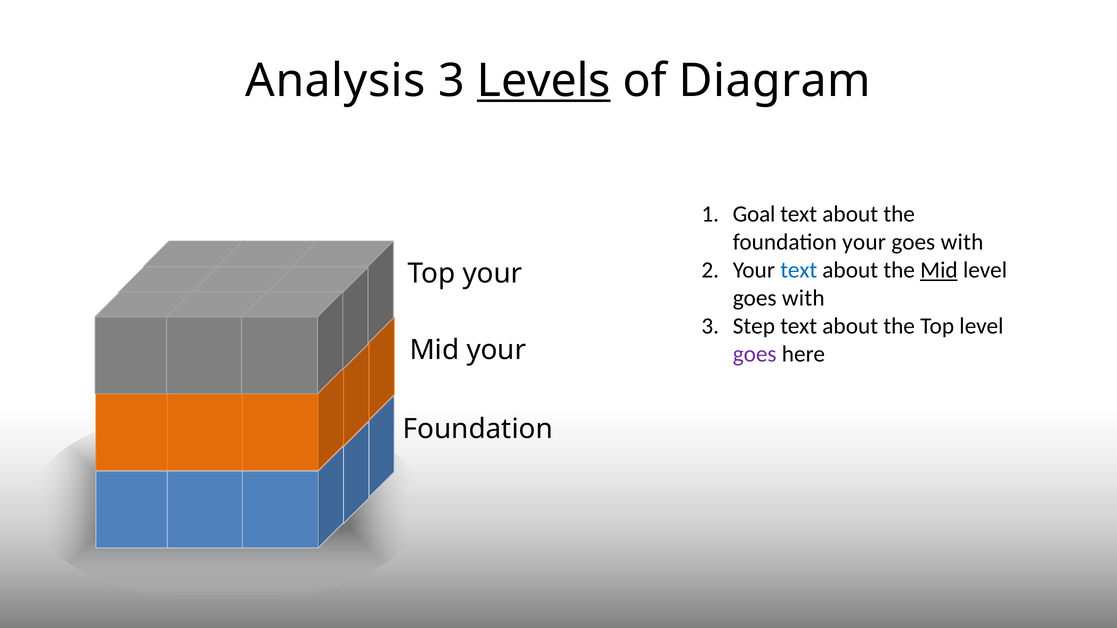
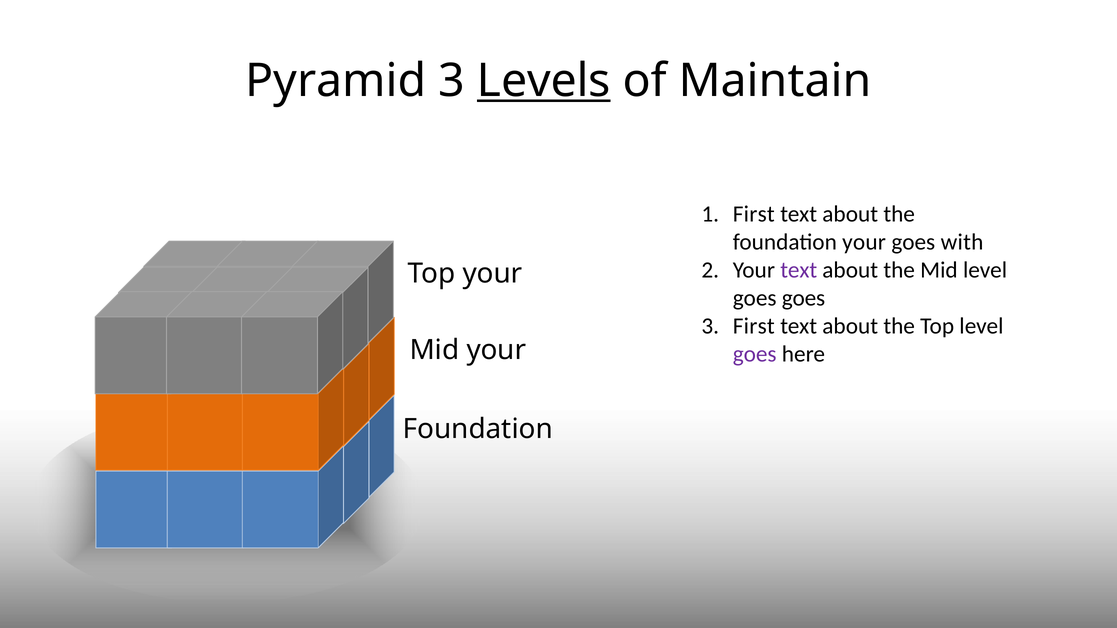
Analysis: Analysis -> Pyramid
Diagram: Diagram -> Maintain
Goal at (754, 214): Goal -> First
text at (799, 270) colour: blue -> purple
Mid at (939, 270) underline: present -> none
with at (803, 298): with -> goes
3 Step: Step -> First
